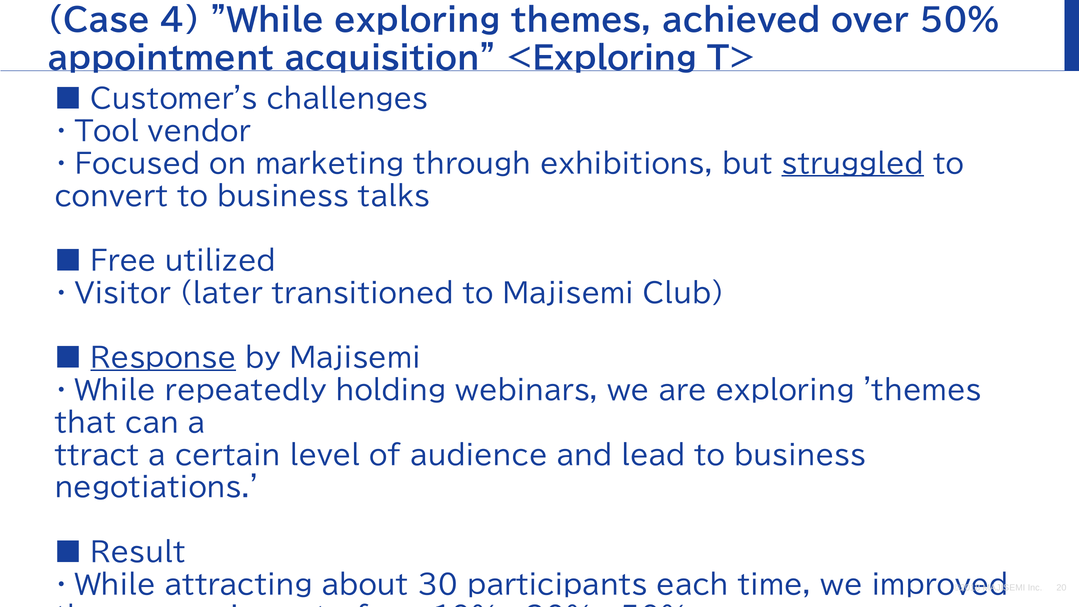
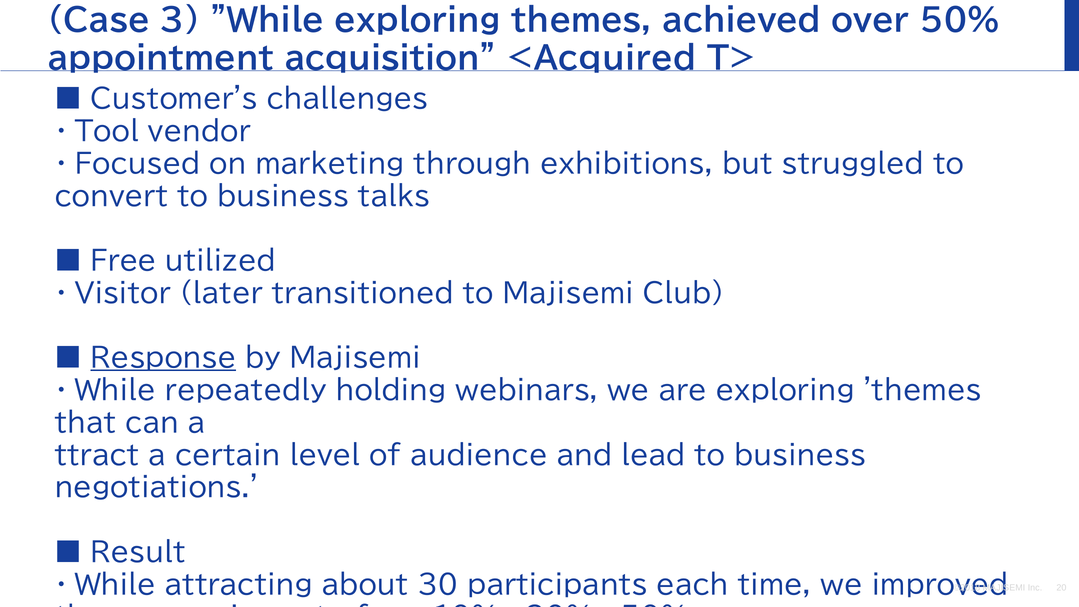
4: 4 -> 3
<Exploring: <Exploring -> <Acquired
struggled underline: present -> none
